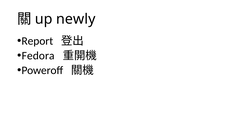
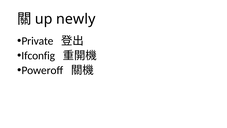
Report: Report -> Private
Fedora: Fedora -> Ifconfig
